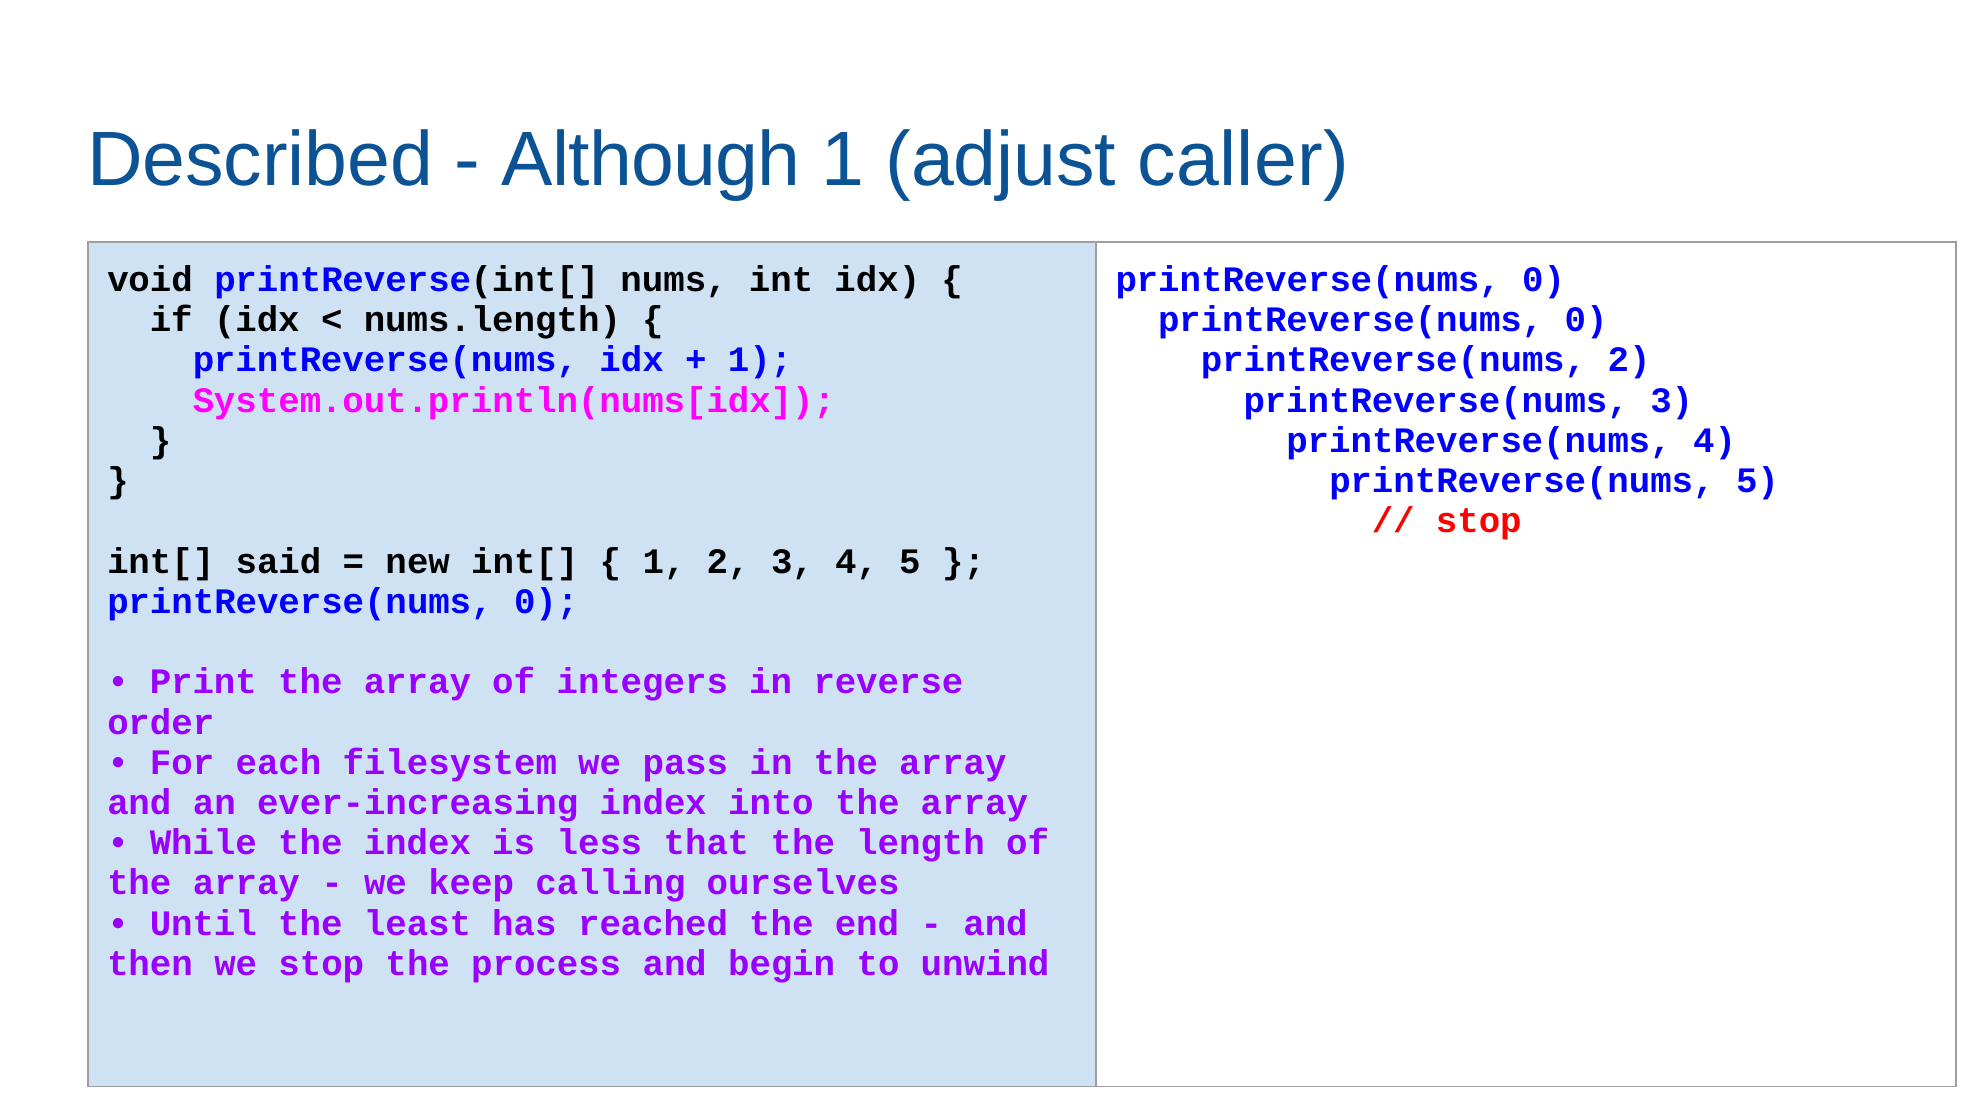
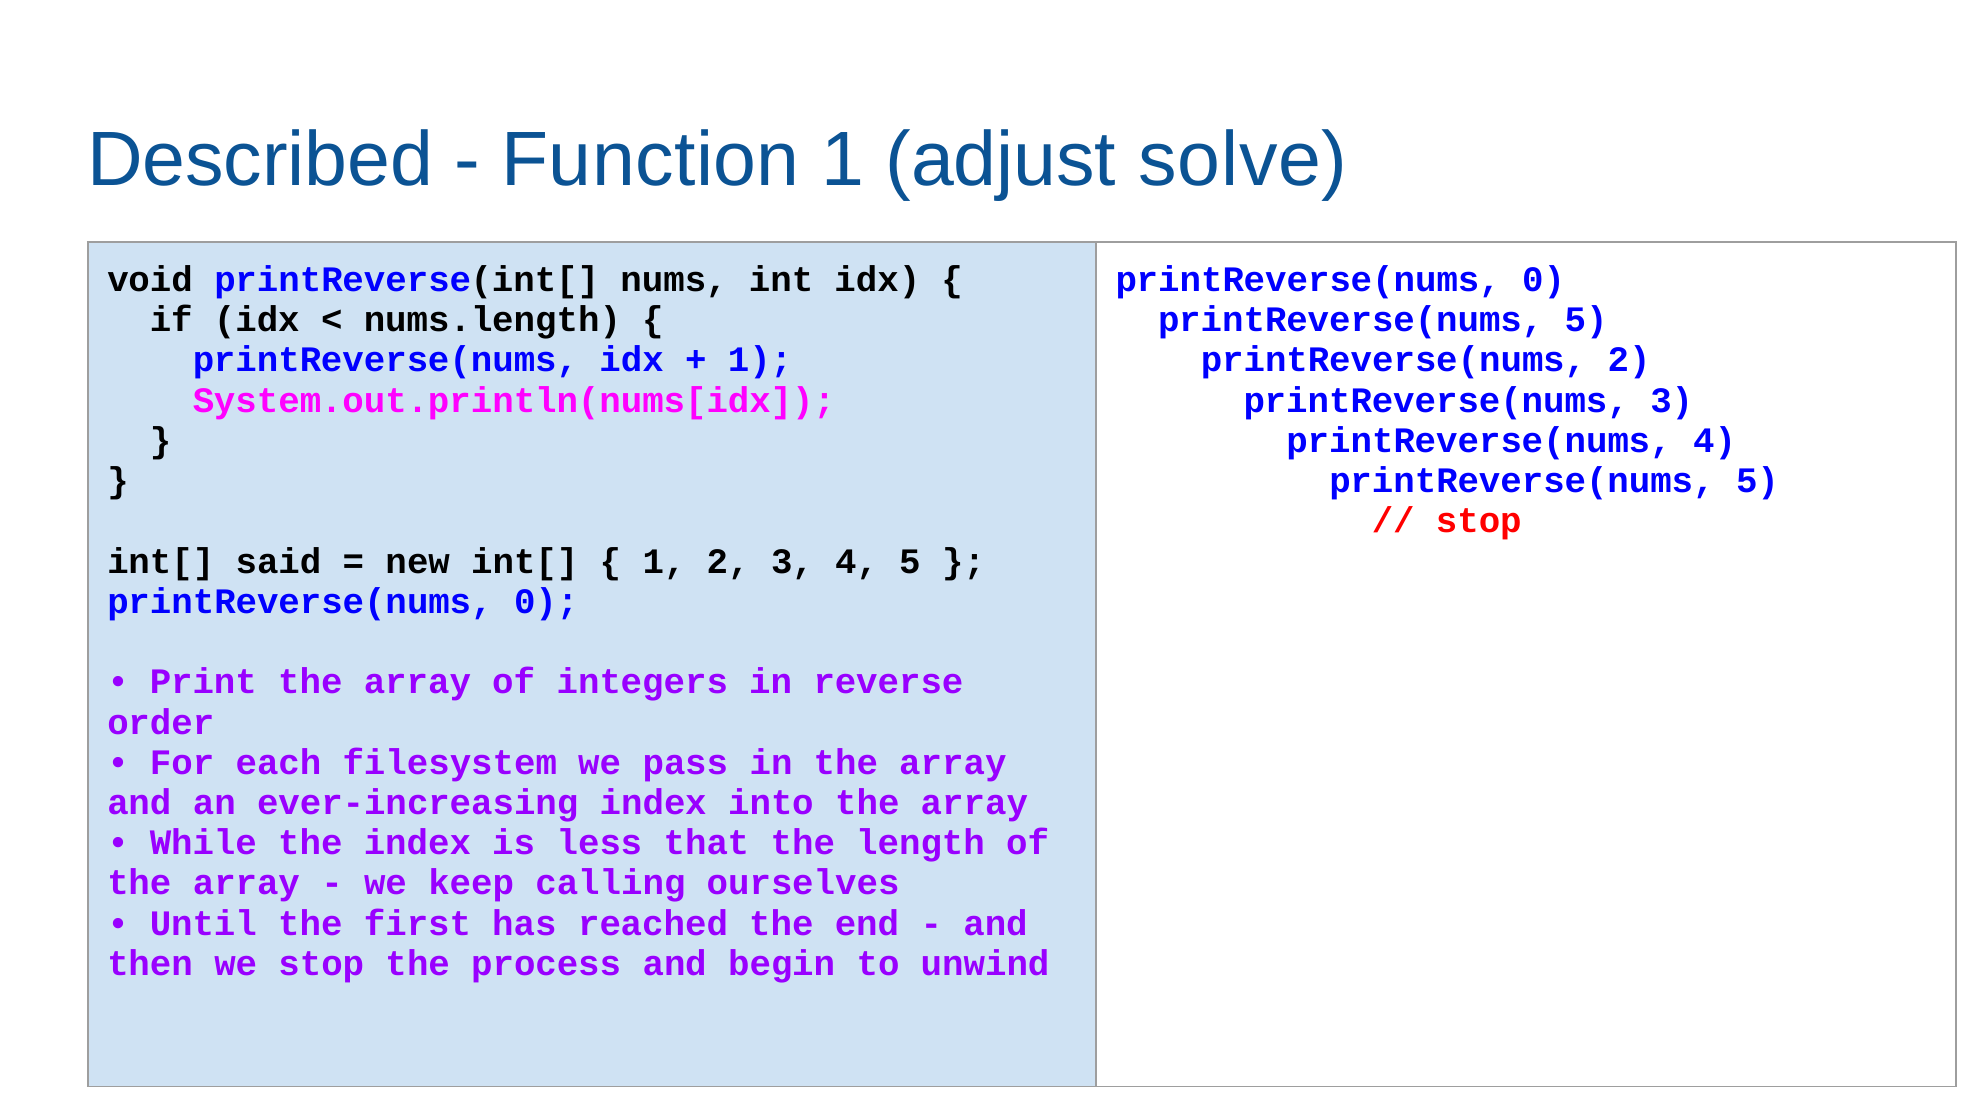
Although: Although -> Function
caller: caller -> solve
0 at (1586, 320): 0 -> 5
least: least -> first
